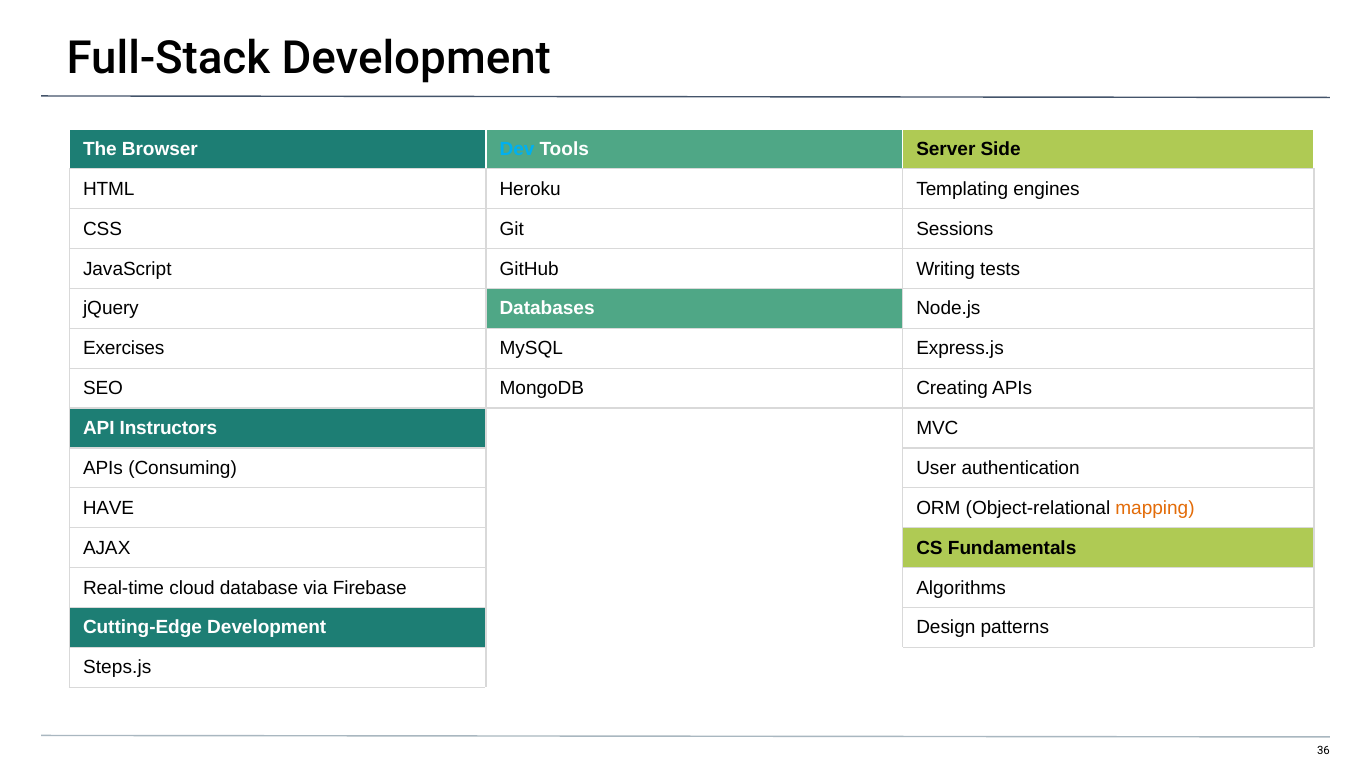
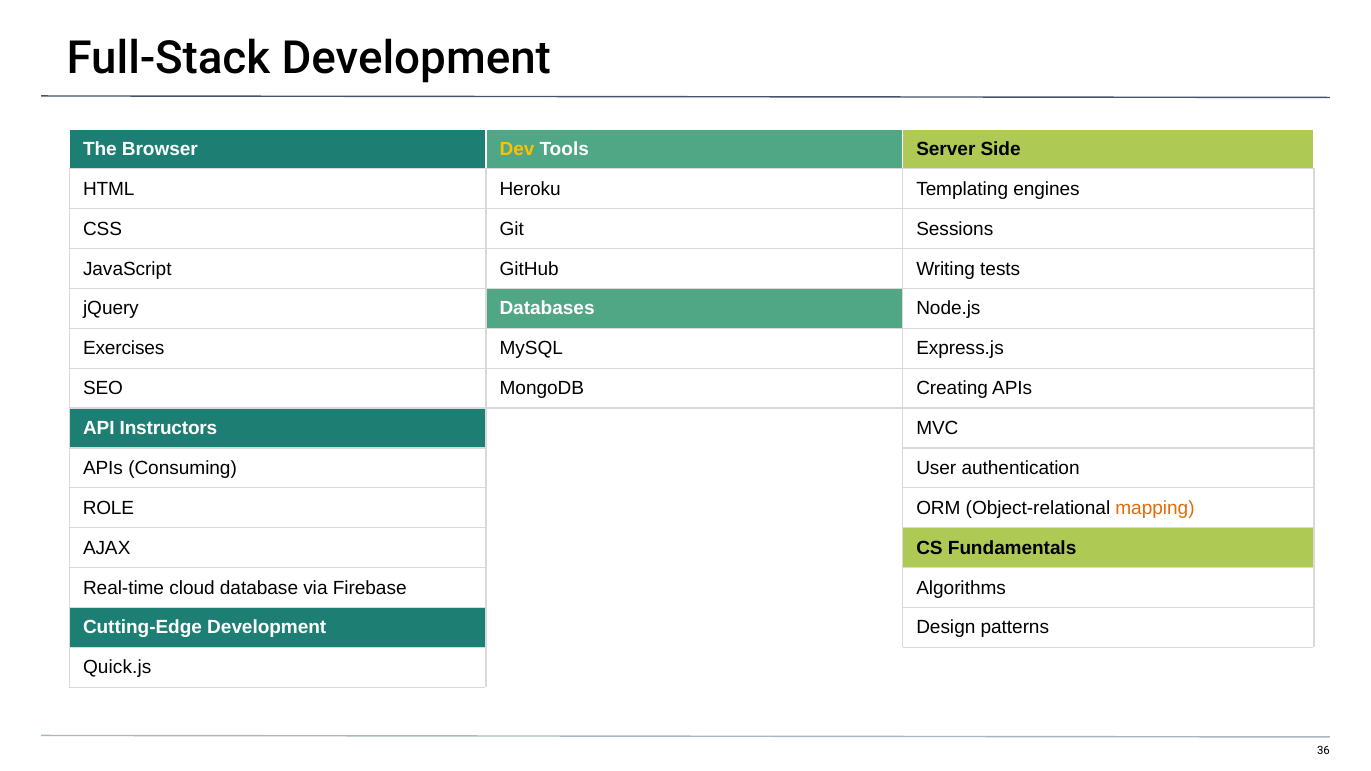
Dev colour: light blue -> yellow
HAVE: HAVE -> ROLE
Steps.js: Steps.js -> Quick.js
